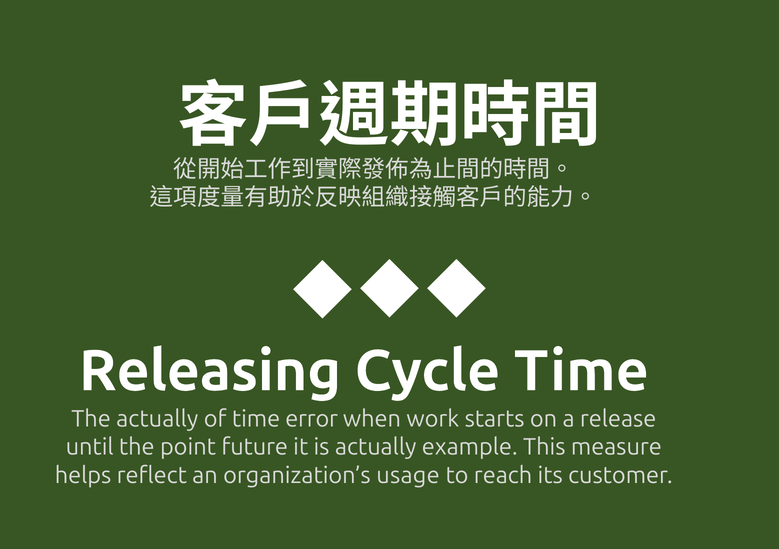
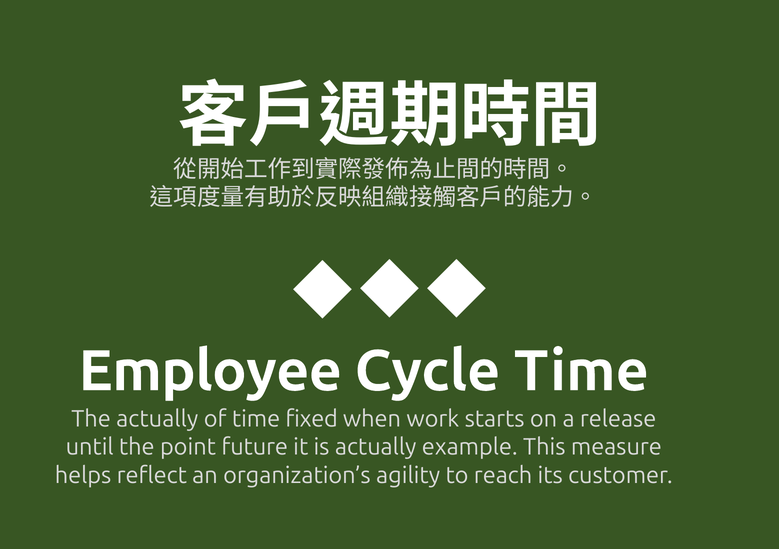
Releasing: Releasing -> Employee
error: error -> fixed
usage: usage -> agility
